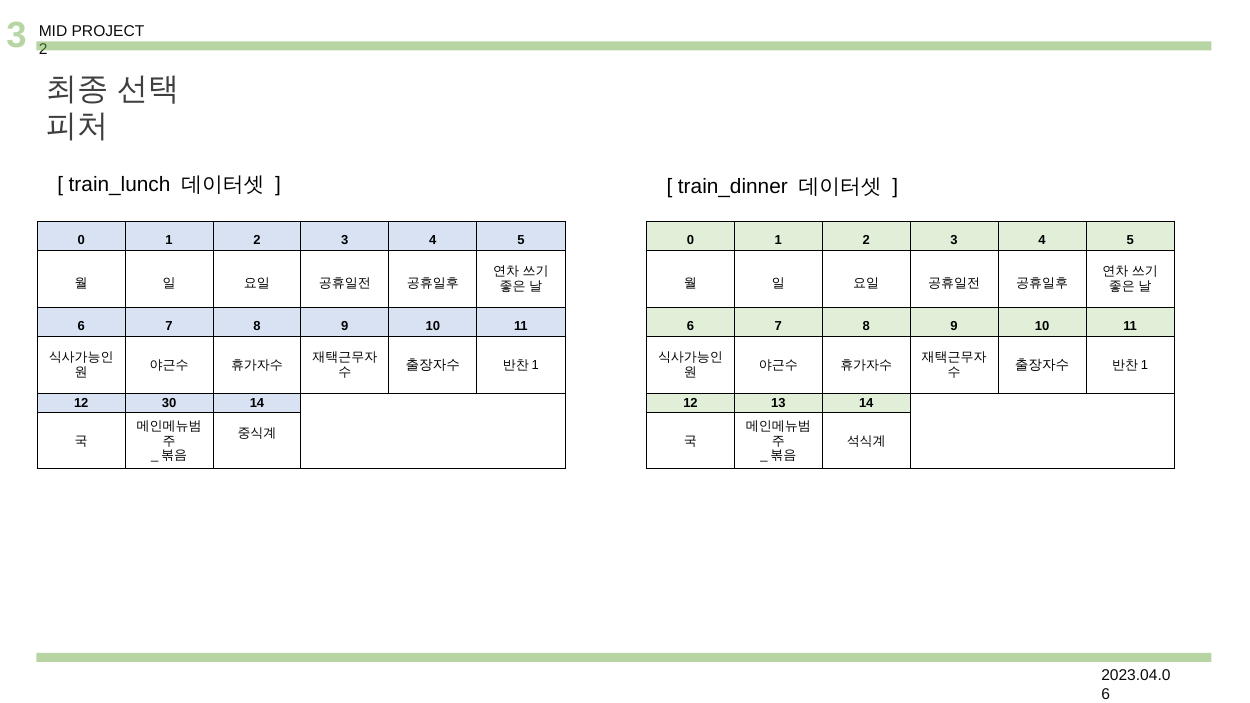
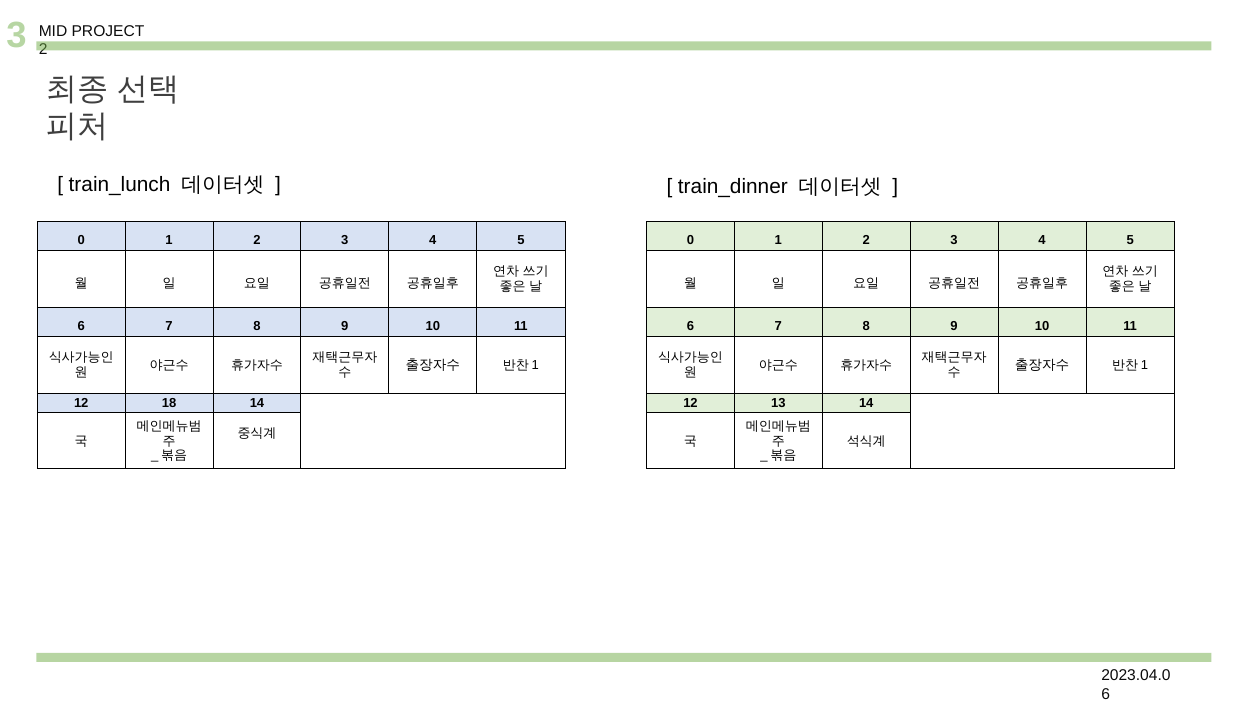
30: 30 -> 18
